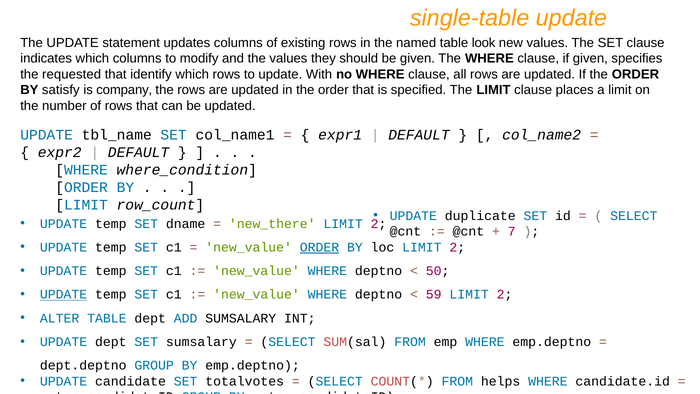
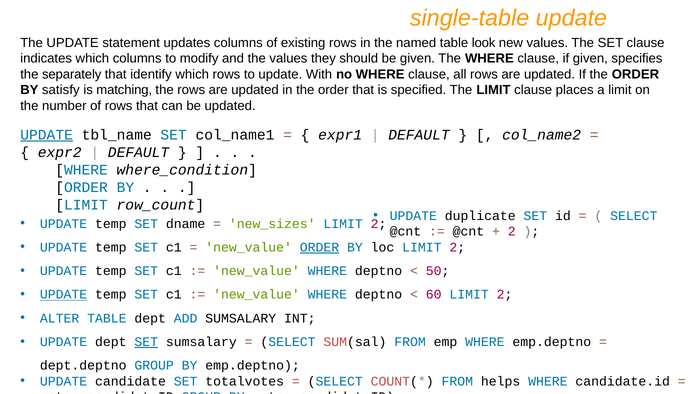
requested: requested -> separately
company: company -> matching
UPDATE at (47, 135) underline: none -> present
new_there: new_there -> new_sizes
7 at (512, 231): 7 -> 2
59: 59 -> 60
SET at (146, 342) underline: none -> present
